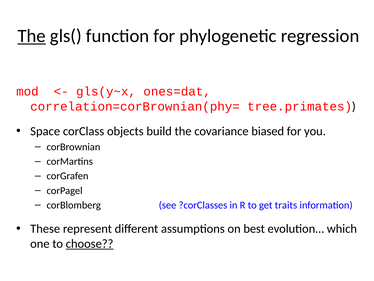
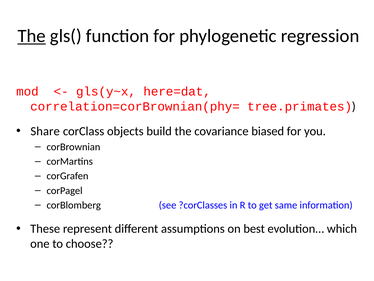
ones=dat: ones=dat -> here=dat
Space: Space -> Share
traits: traits -> same
choose underline: present -> none
